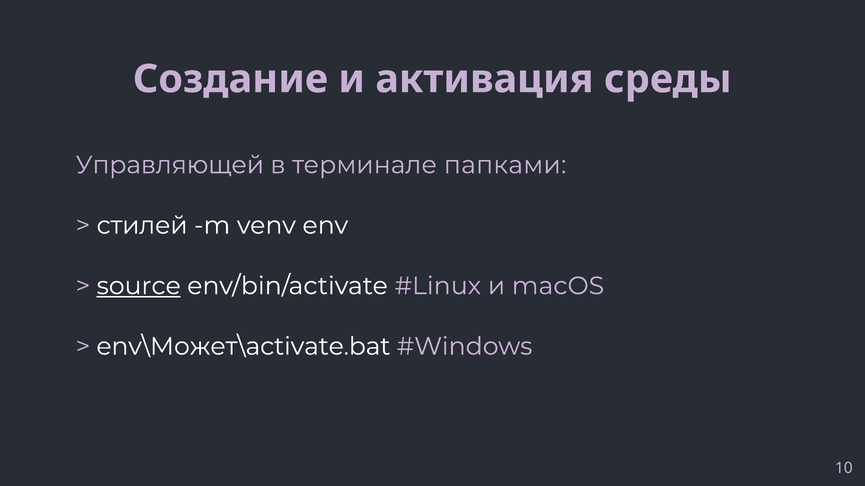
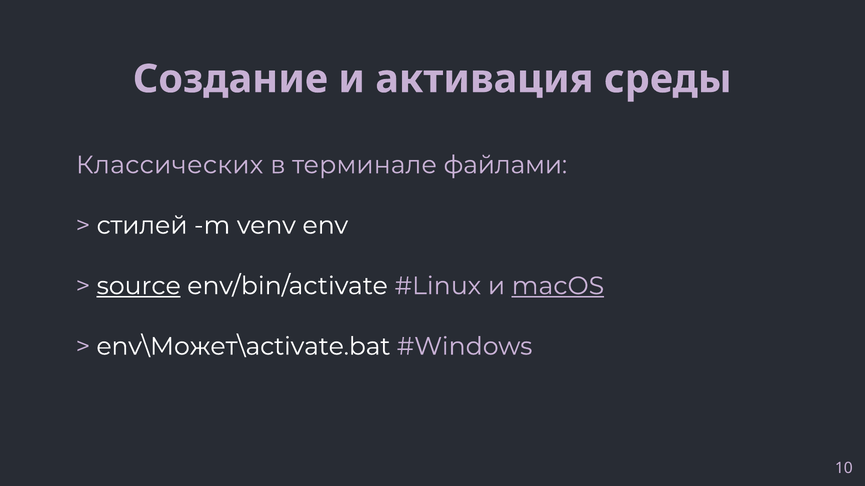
Управляющей: Управляющей -> Классических
папками: папками -> файлами
macOS underline: none -> present
